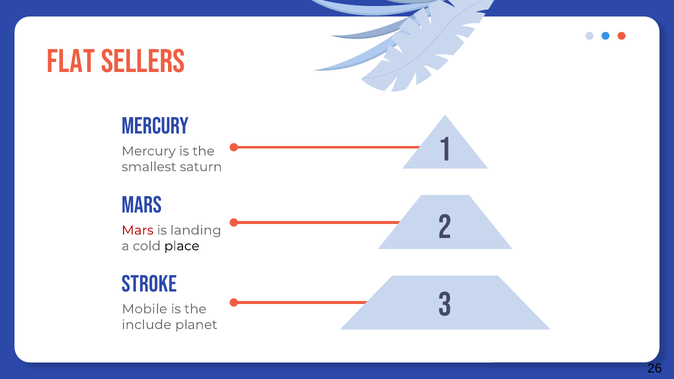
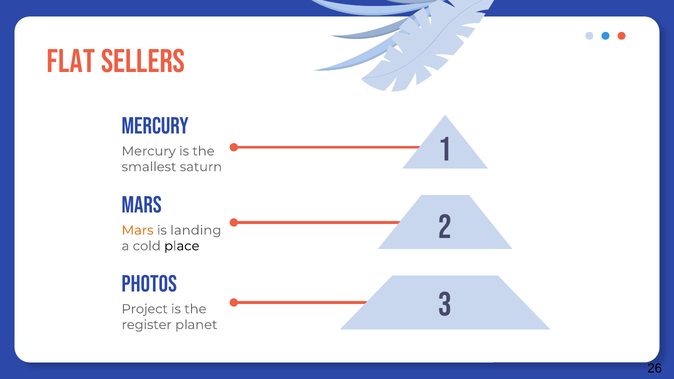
Mars at (138, 230) colour: red -> orange
stroke: stroke -> photos
Mobile: Mobile -> Project
include: include -> register
